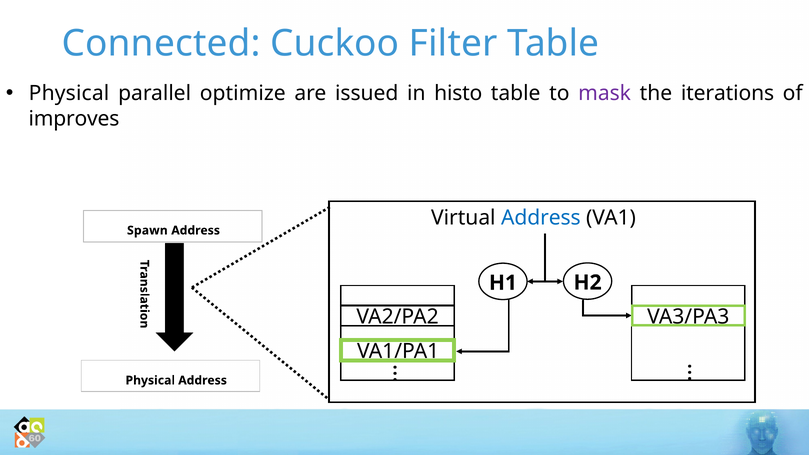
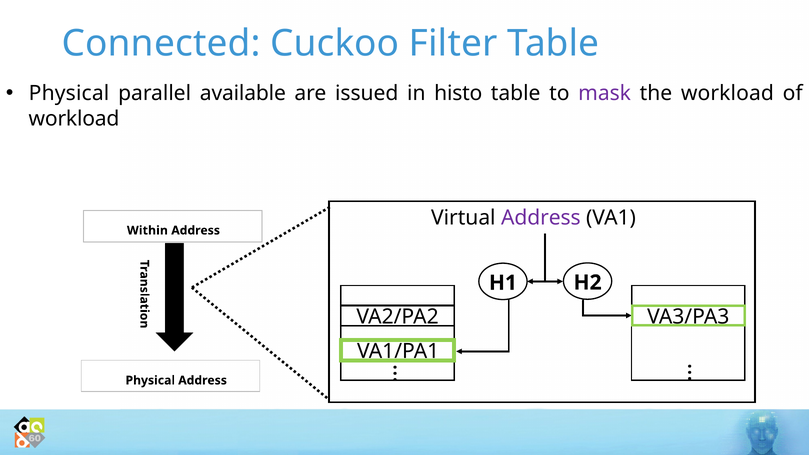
optimize: optimize -> available
the iterations: iterations -> workload
improves at (74, 119): improves -> workload
Address at (541, 218) colour: blue -> purple
Spawn: Spawn -> Within
